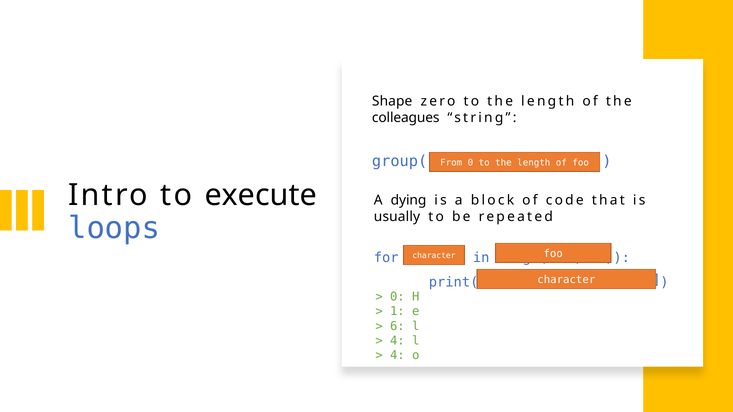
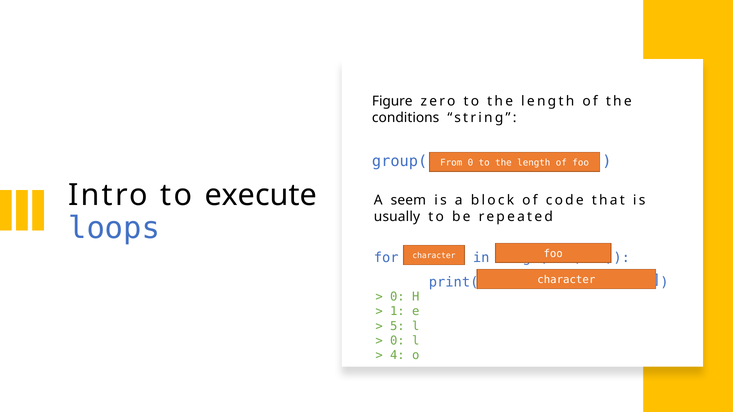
Shape: Shape -> Figure
colleagues: colleagues -> conditions
dying: dying -> seem
6: 6 -> 5
4 at (397, 341): 4 -> 0
